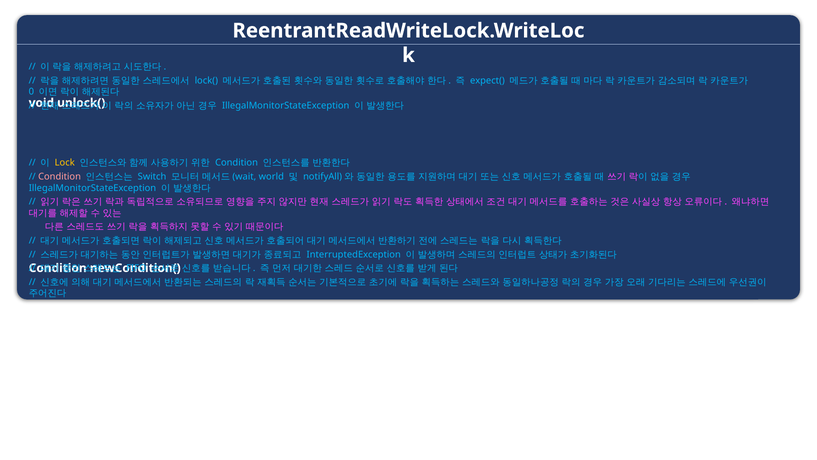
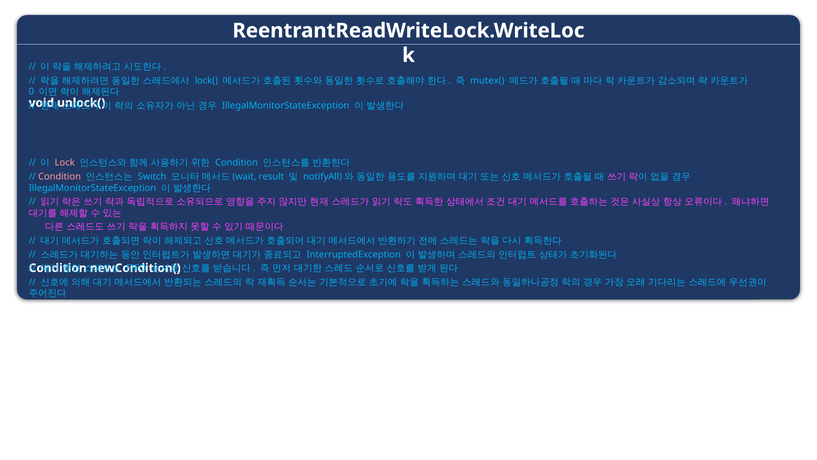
expect(: expect( -> mutex(
Lock colour: yellow -> pink
world: world -> result
